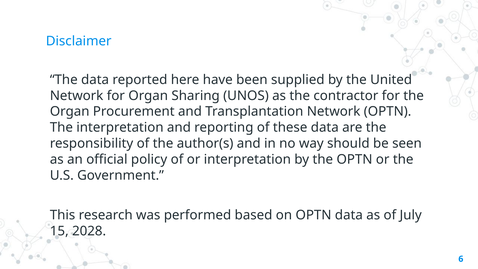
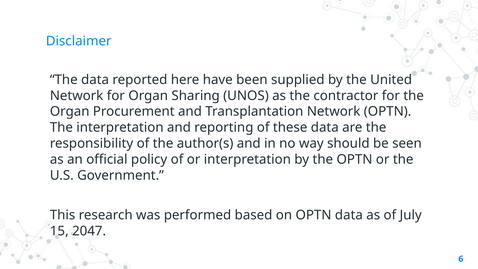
2028: 2028 -> 2047
